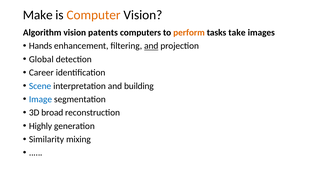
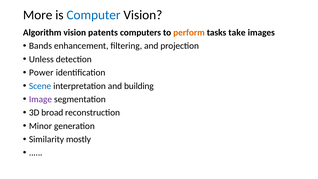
Make: Make -> More
Computer colour: orange -> blue
Hands: Hands -> Bands
and at (151, 46) underline: present -> none
Global: Global -> Unless
Career: Career -> Power
Image colour: blue -> purple
Highly: Highly -> Minor
mixing: mixing -> mostly
